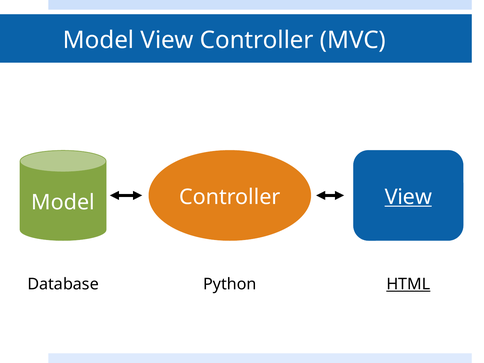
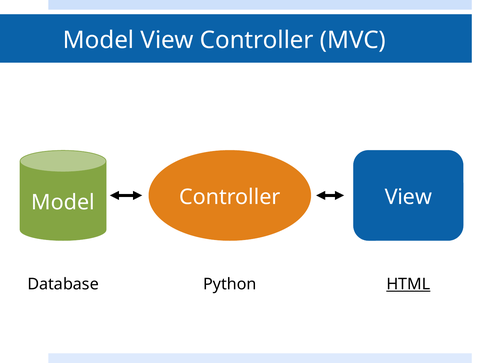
View at (408, 197) underline: present -> none
